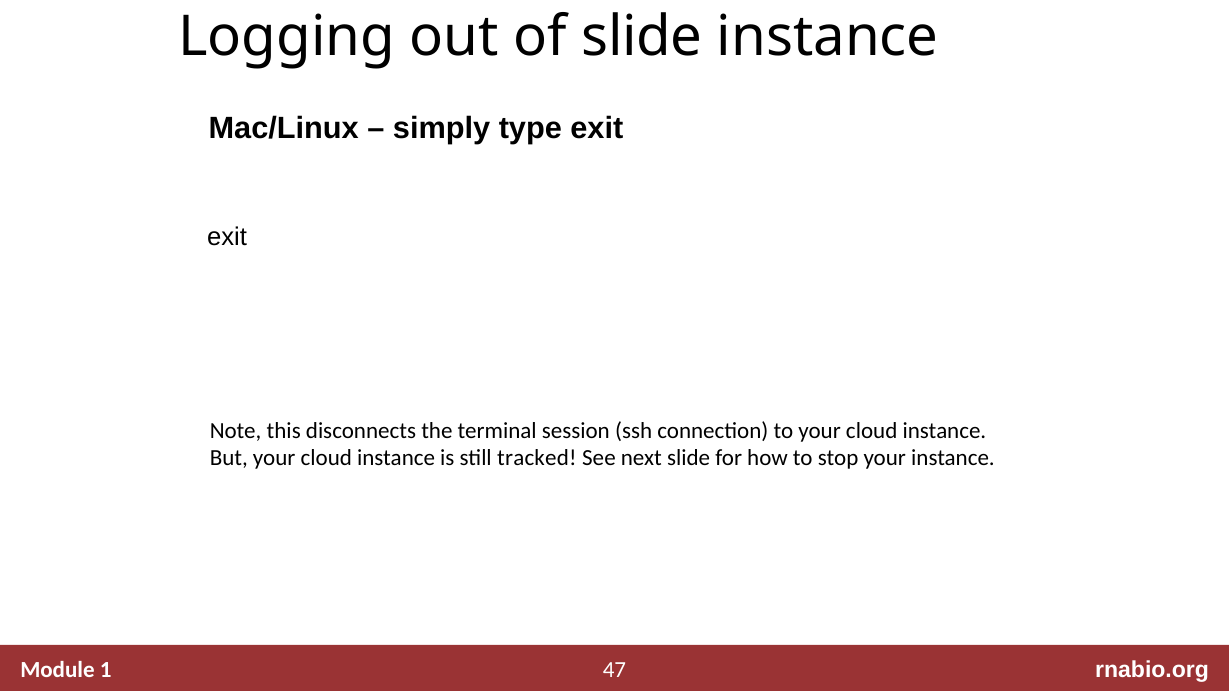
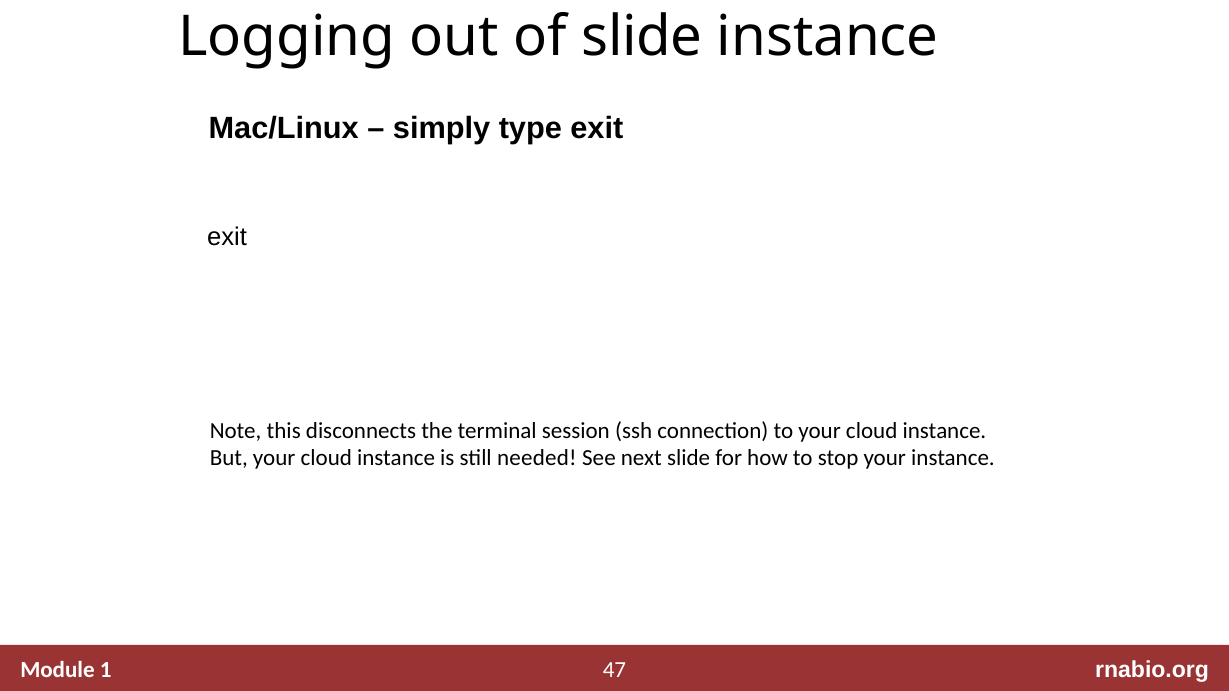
tracked: tracked -> needed
